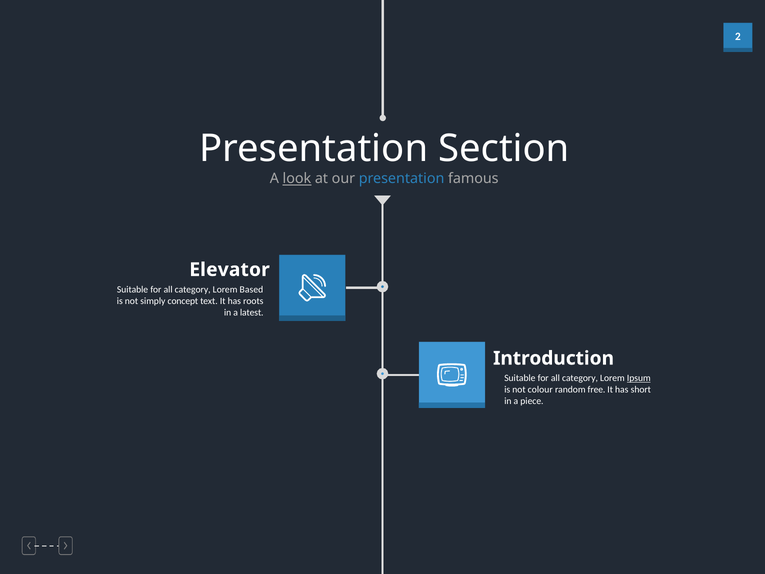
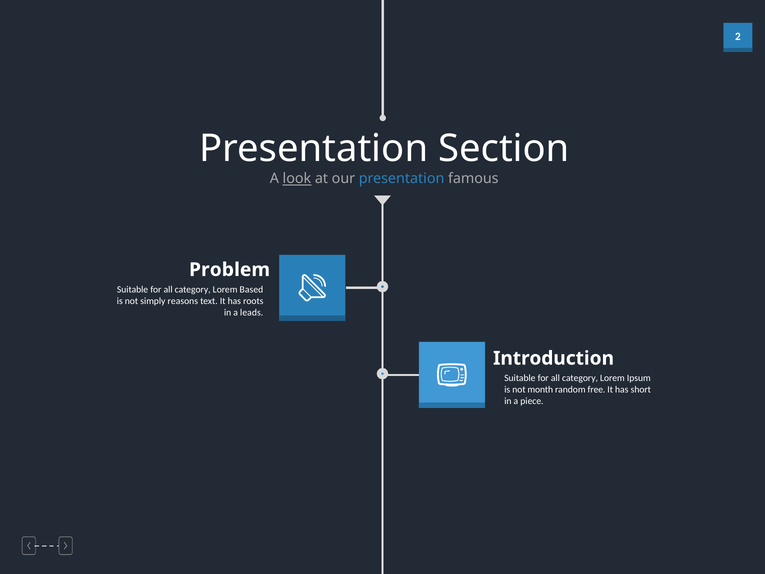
Elevator: Elevator -> Problem
concept: concept -> reasons
latest: latest -> leads
Ipsum underline: present -> none
colour: colour -> month
